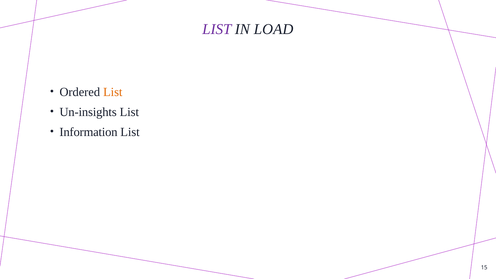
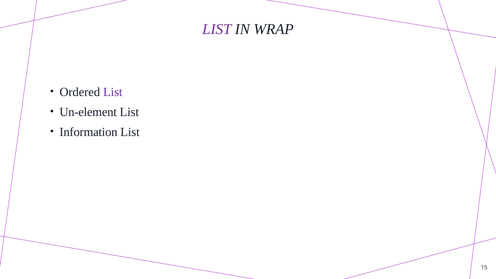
LOAD: LOAD -> WRAP
List at (113, 92) colour: orange -> purple
Un-insights: Un-insights -> Un-element
